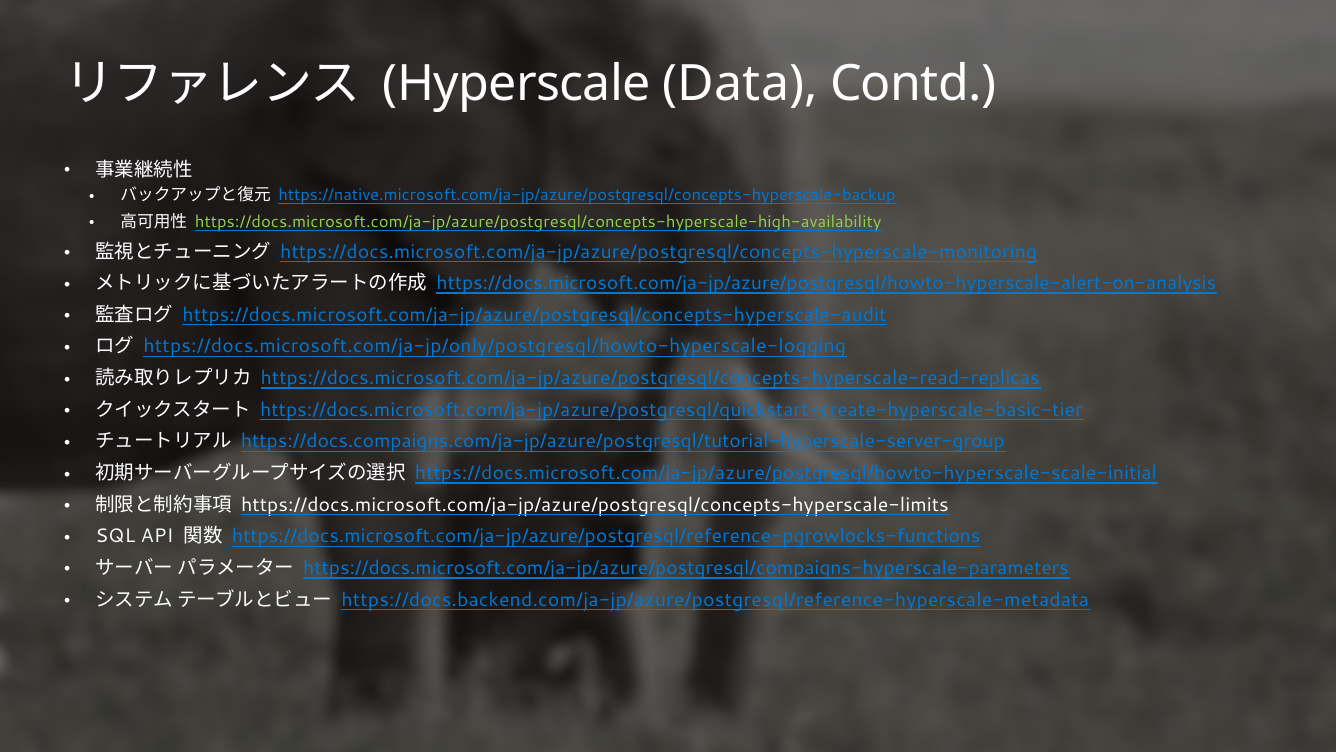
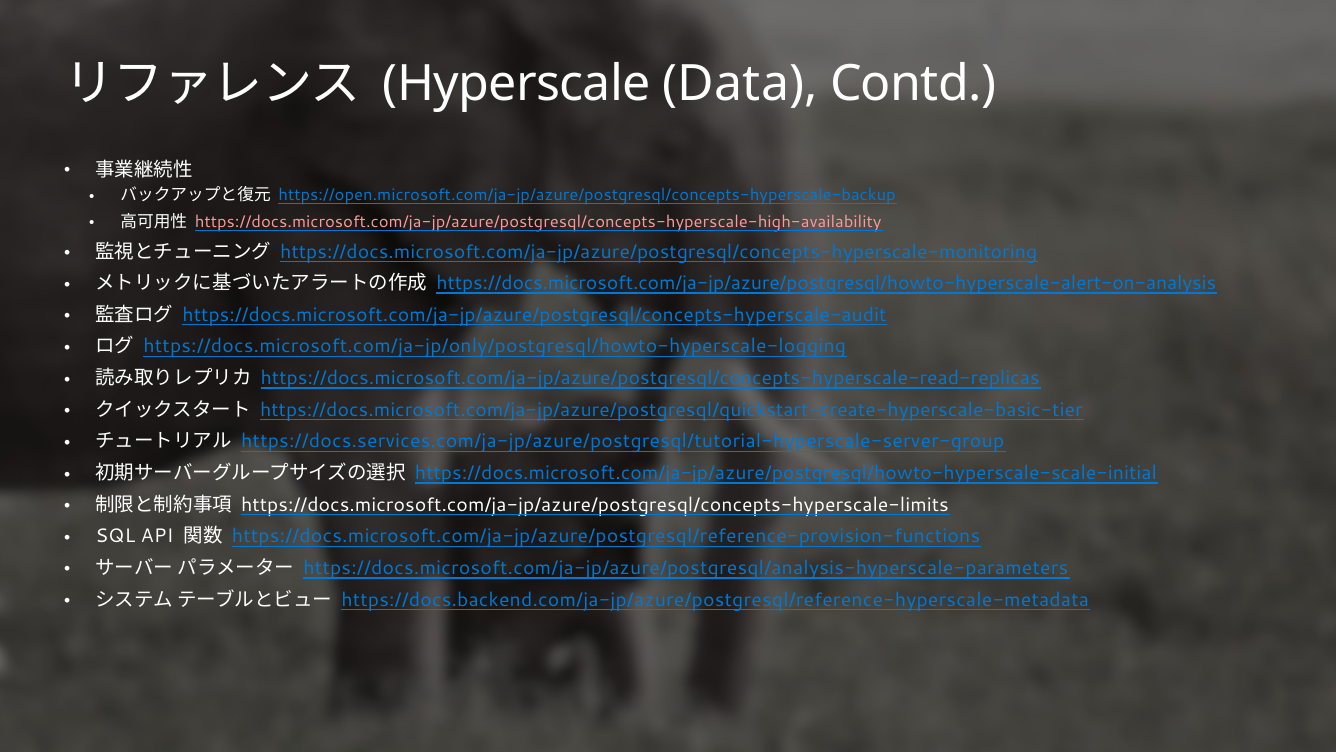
https://native.microsoft.com/ja-jp/azure/postgresql/concepts-hyperscale-backup: https://native.microsoft.com/ja-jp/azure/postgresql/concepts-hyperscale-backup -> https://open.microsoft.com/ja-jp/azure/postgresql/concepts-hyperscale-backup
https://docs.microsoft.com/ja-jp/azure/postgresql/concepts-hyperscale-high-availability colour: light green -> pink
https://docs.compaigns.com/ja-jp/azure/postgresql/tutorial-hyperscale-server-group: https://docs.compaigns.com/ja-jp/azure/postgresql/tutorial-hyperscale-server-group -> https://docs.services.com/ja-jp/azure/postgresql/tutorial-hyperscale-server-group
https://docs.microsoft.com/ja-jp/azure/postgresql/reference-pgrowlocks-functions: https://docs.microsoft.com/ja-jp/azure/postgresql/reference-pgrowlocks-functions -> https://docs.microsoft.com/ja-jp/azure/postgresql/reference-provision-functions
https://docs.microsoft.com/ja-jp/azure/postgresql/compaigns-hyperscale-parameters: https://docs.microsoft.com/ja-jp/azure/postgresql/compaigns-hyperscale-parameters -> https://docs.microsoft.com/ja-jp/azure/postgresql/analysis-hyperscale-parameters
